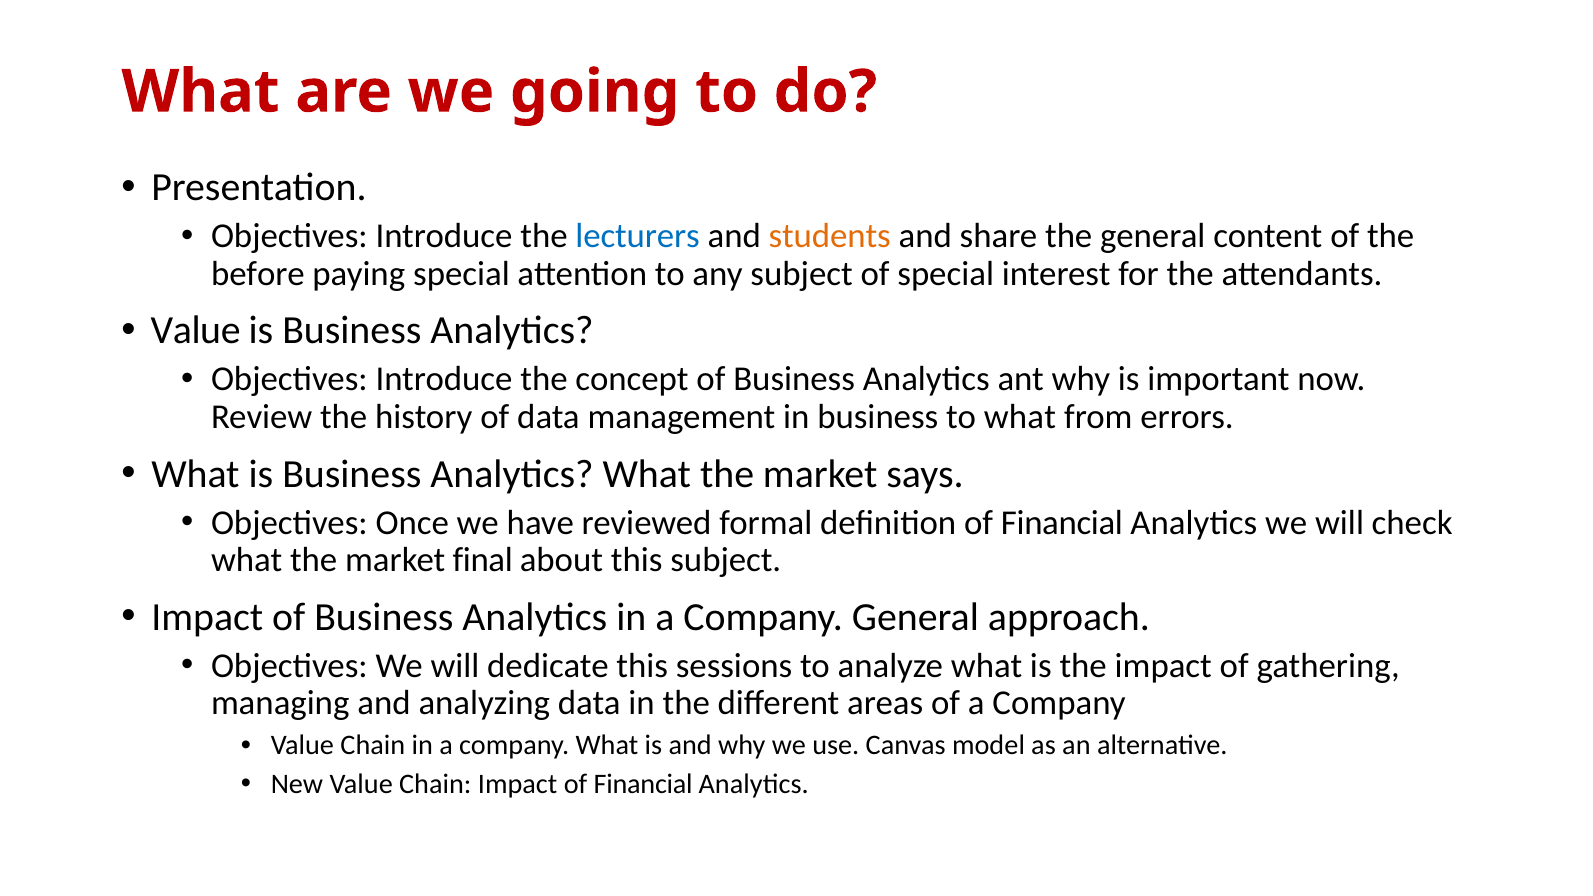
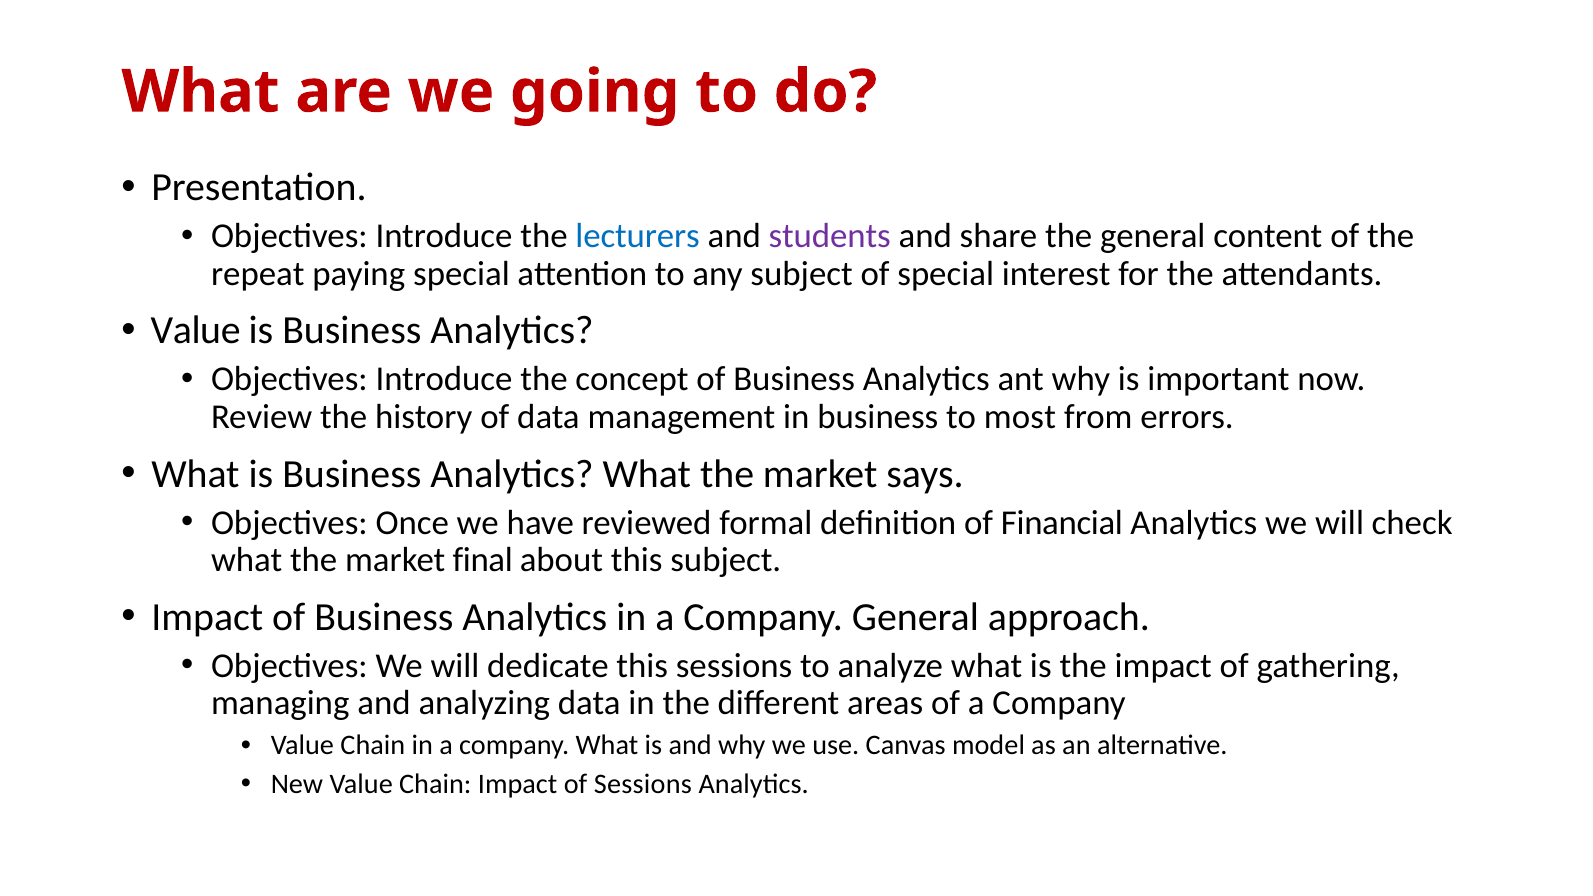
students colour: orange -> purple
before: before -> repeat
to what: what -> most
Impact of Financial: Financial -> Sessions
